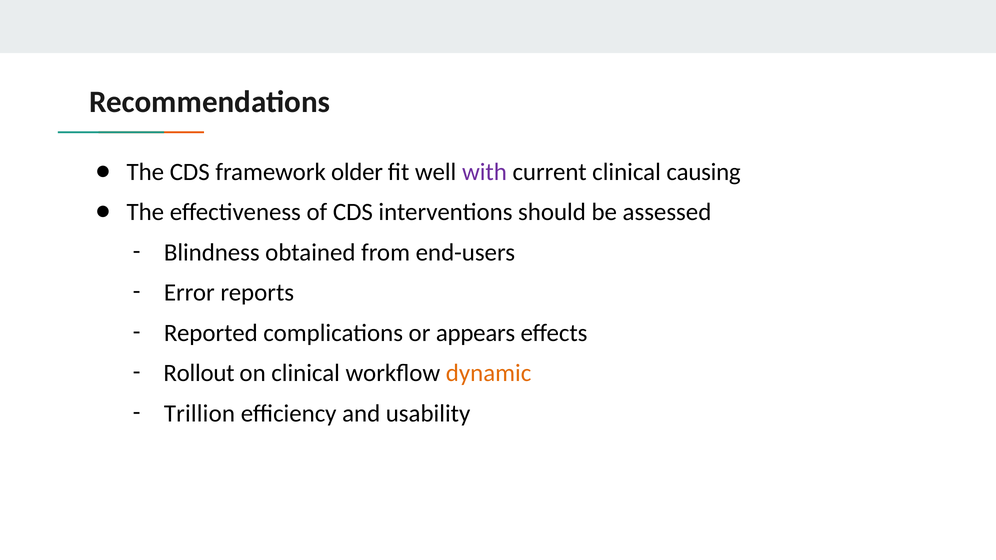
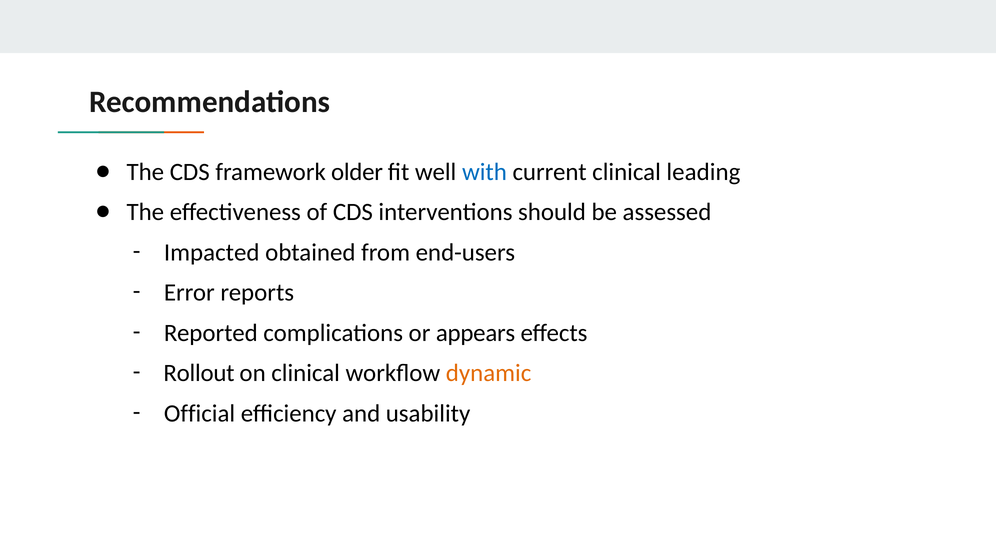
with colour: purple -> blue
causing: causing -> leading
Blindness: Blindness -> Impacted
Trillion: Trillion -> Official
